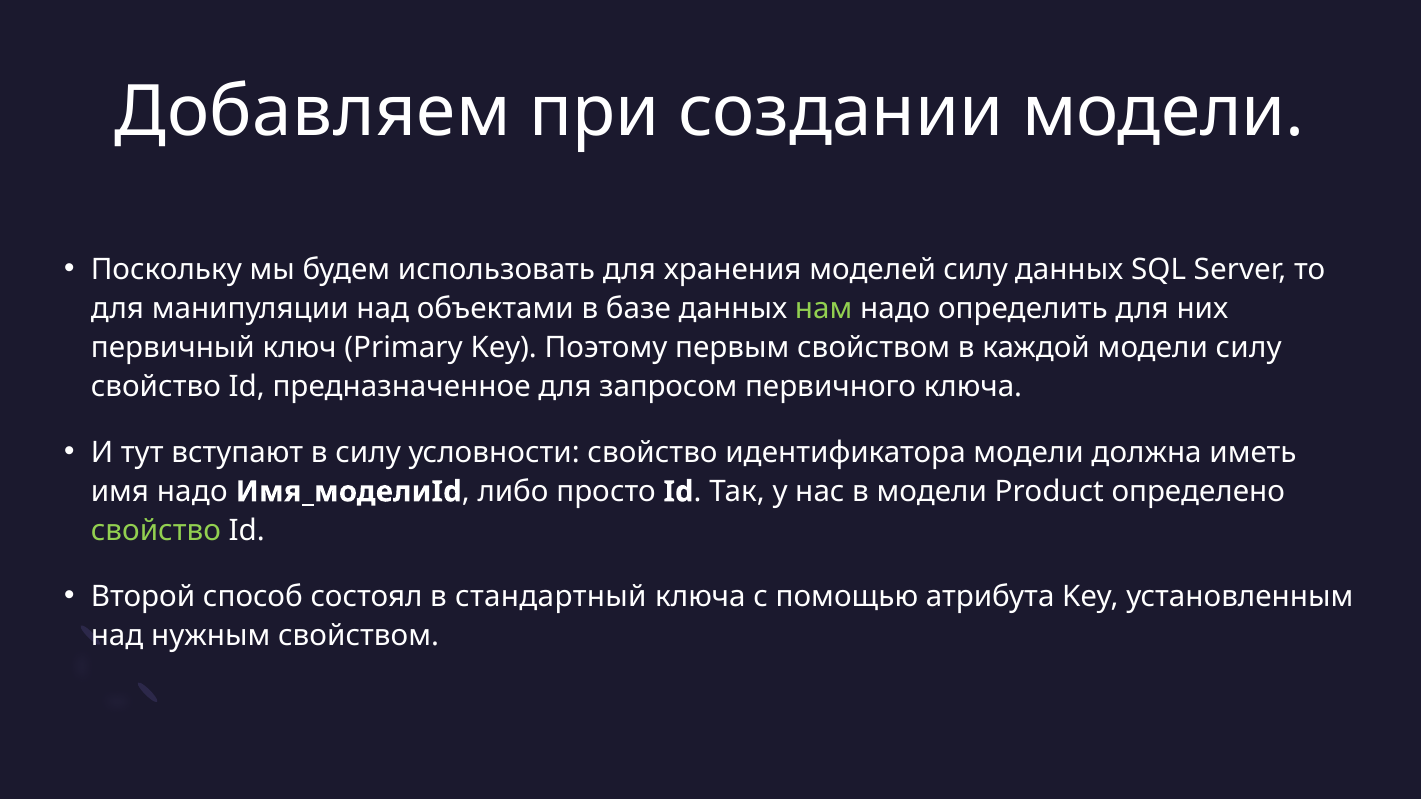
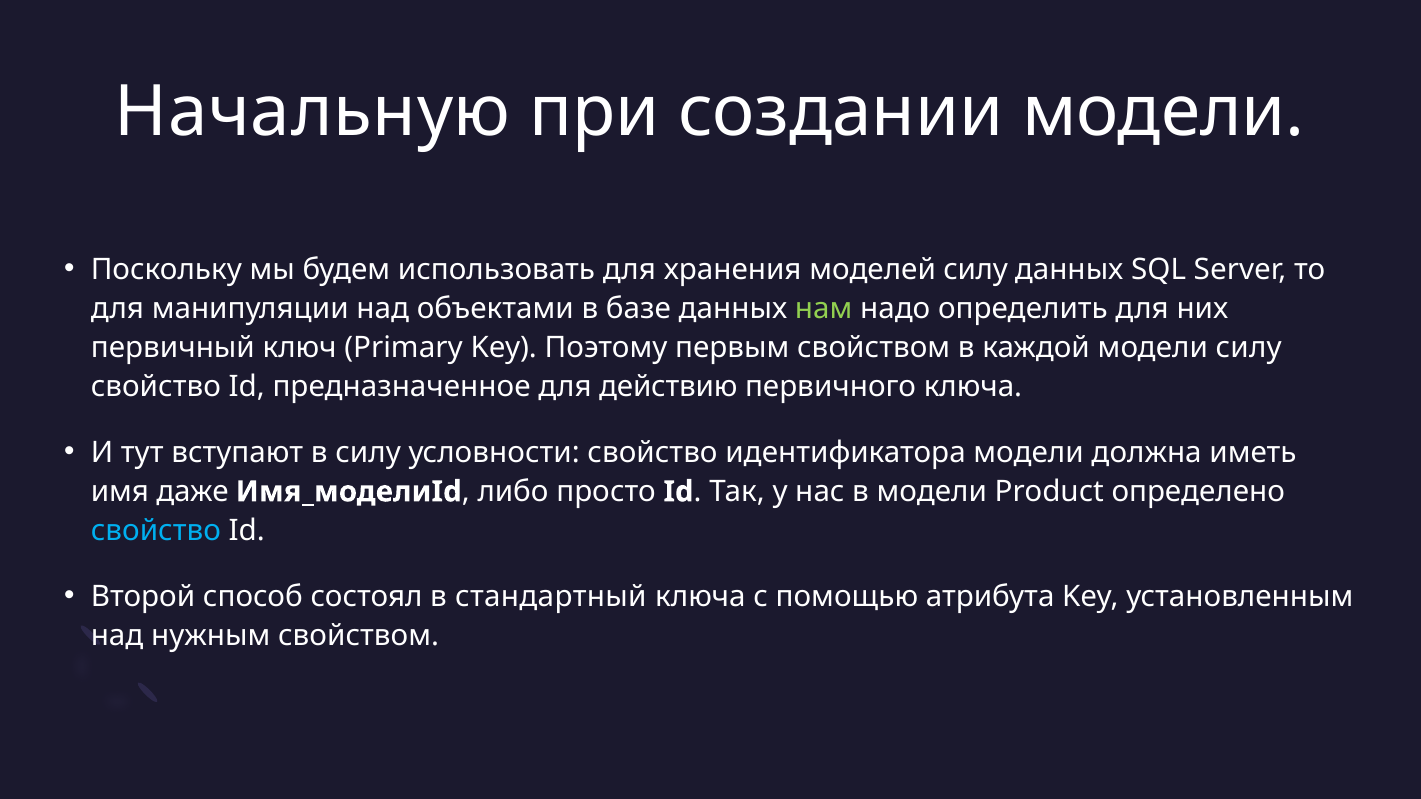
Добавляем: Добавляем -> Начальную
запросом: запросом -> действию
имя надо: надо -> даже
свойство at (156, 531) colour: light green -> light blue
